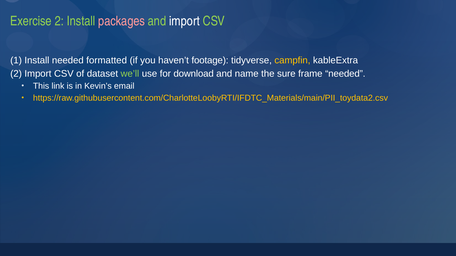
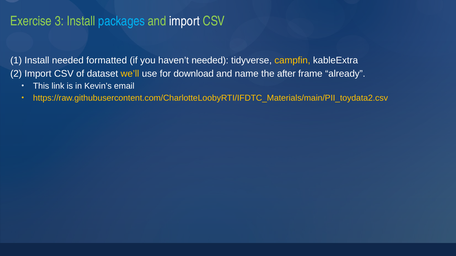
Exercise 2: 2 -> 3
packages colour: pink -> light blue
haven’t footage: footage -> needed
we’ll colour: light green -> yellow
sure: sure -> after
frame needed: needed -> already
